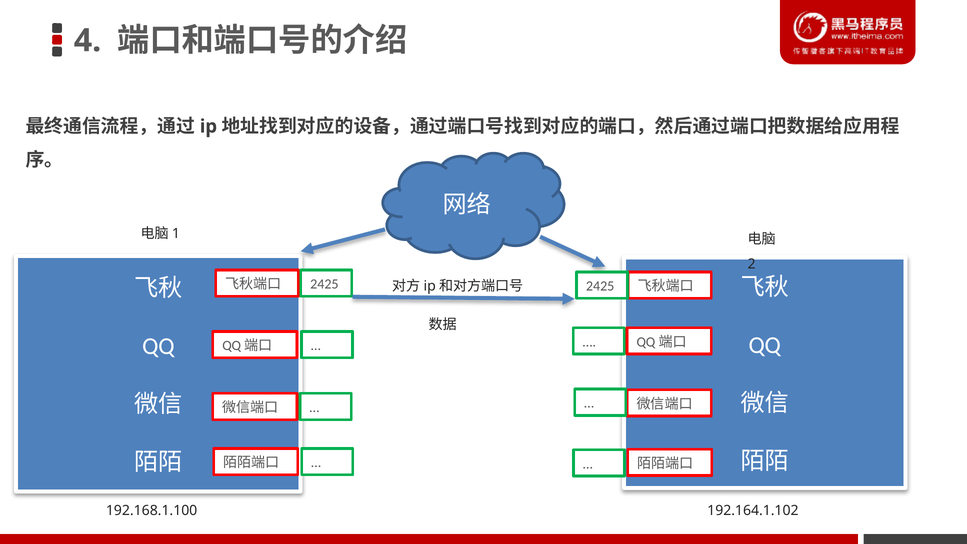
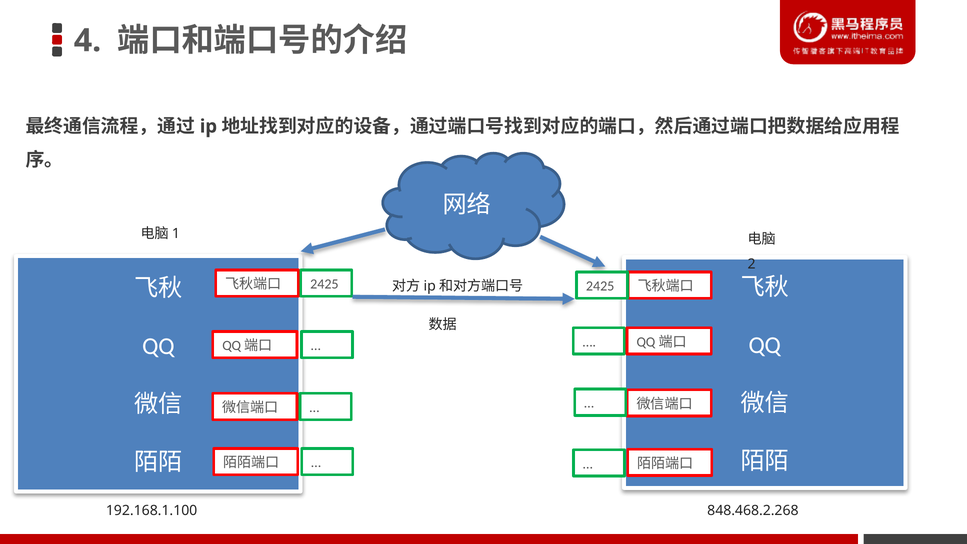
192.164.1.102: 192.164.1.102 -> 848.468.2.268
